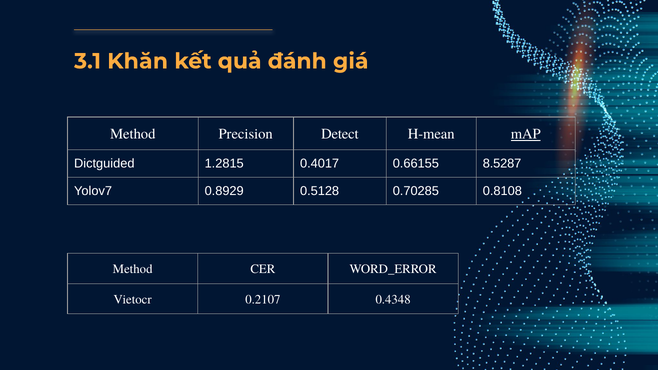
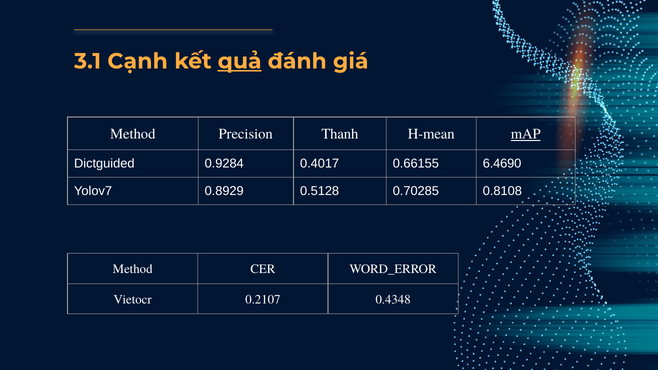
Khăn: Khăn -> Cạnh
quả underline: none -> present
Detect: Detect -> Thanh
1.2815: 1.2815 -> 0.9284
8.5287: 8.5287 -> 6.4690
